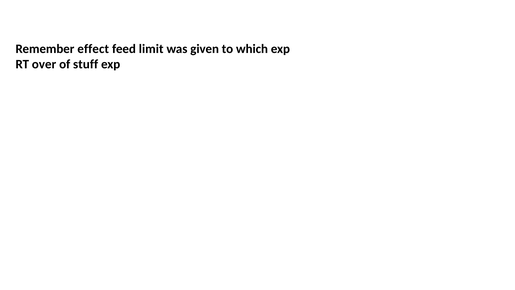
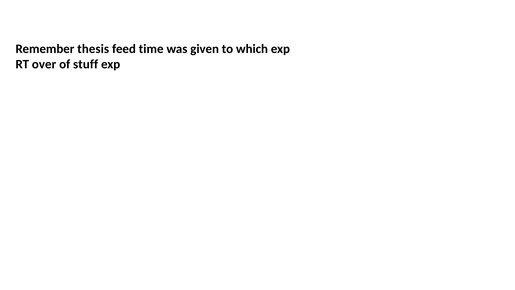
effect: effect -> thesis
limit: limit -> time
